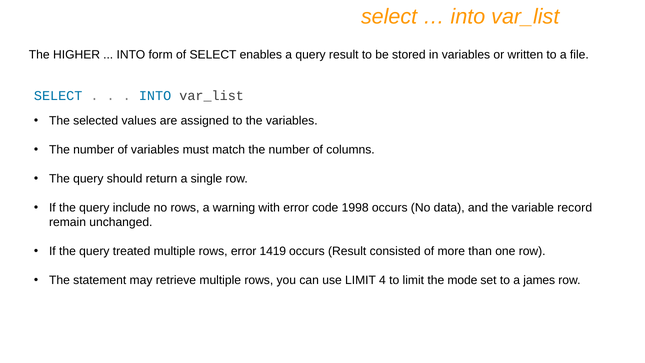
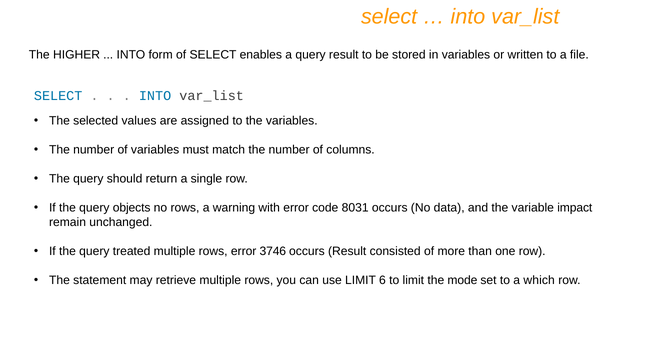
include: include -> objects
1998: 1998 -> 8031
record: record -> impact
1419: 1419 -> 3746
4: 4 -> 6
james: james -> which
